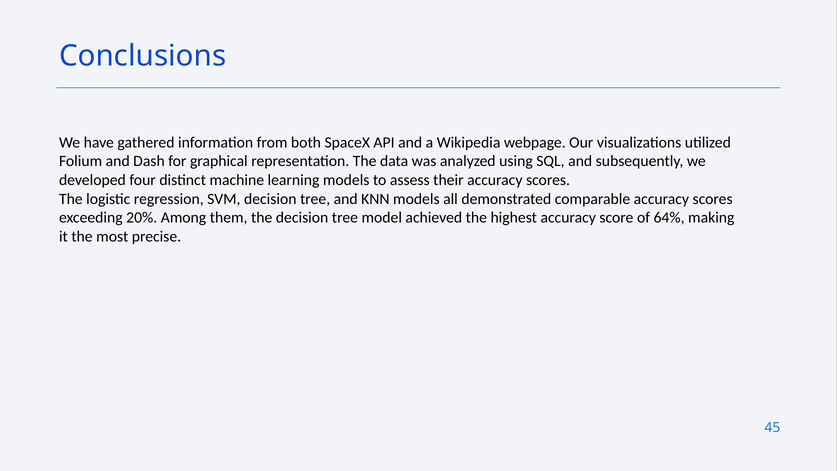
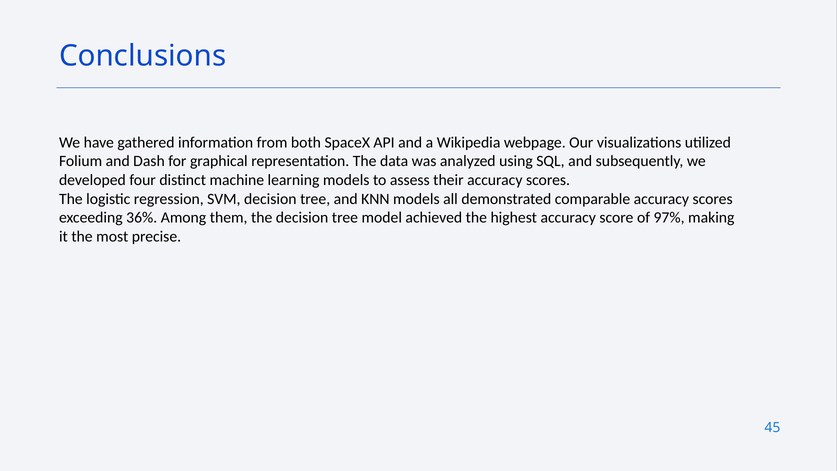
20%: 20% -> 36%
64%: 64% -> 97%
